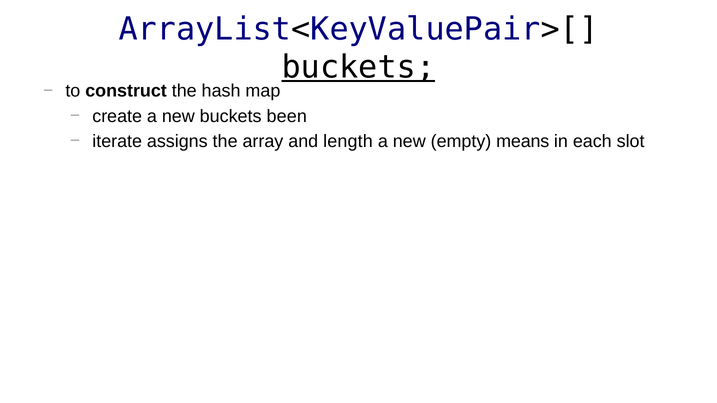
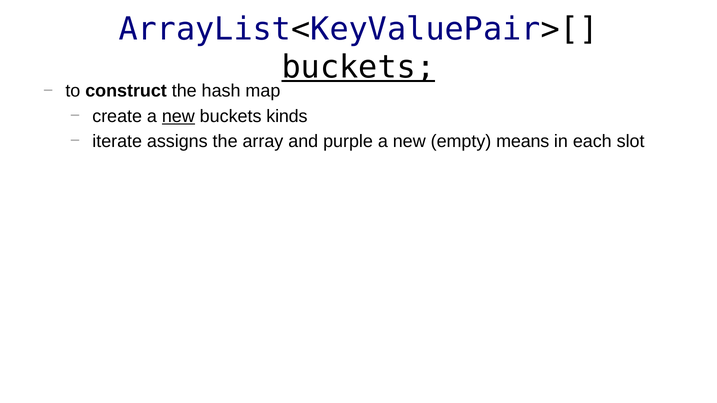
new at (178, 116) underline: none -> present
been: been -> kinds
length: length -> purple
